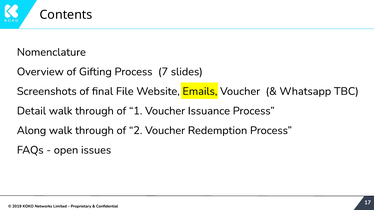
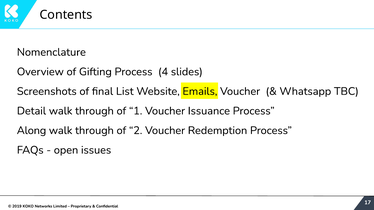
7: 7 -> 4
File: File -> List
